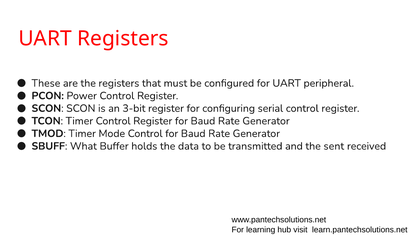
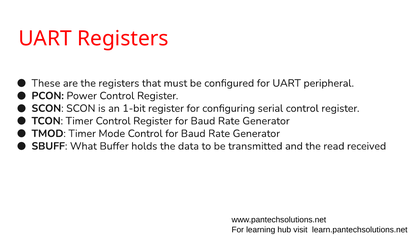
3-bit: 3-bit -> 1-bit
sent: sent -> read
